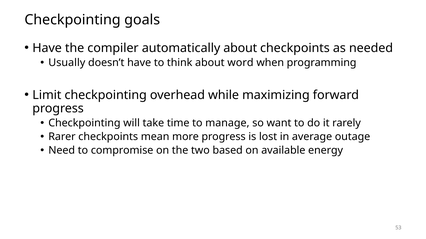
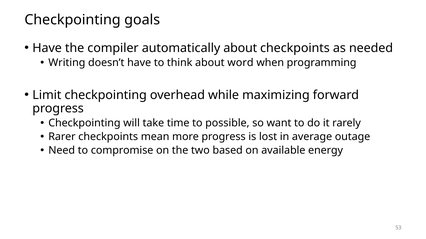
Usually: Usually -> Writing
manage: manage -> possible
